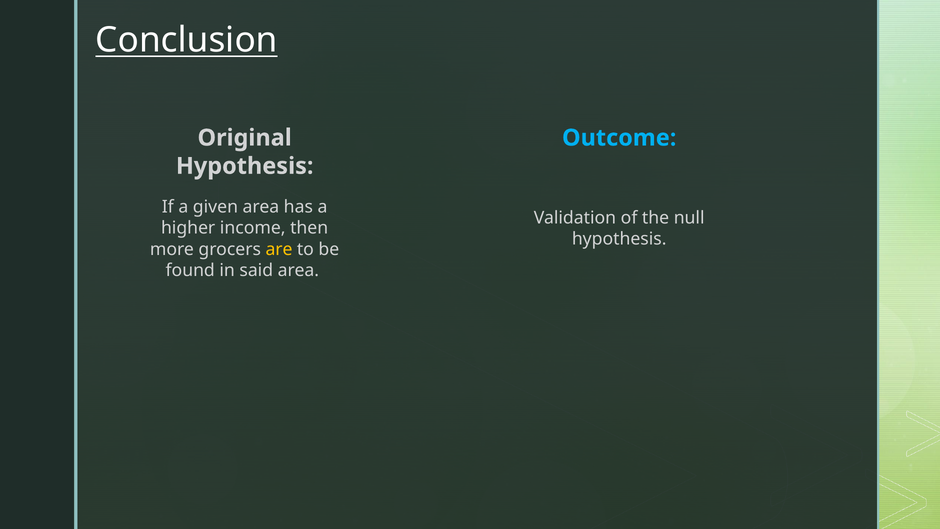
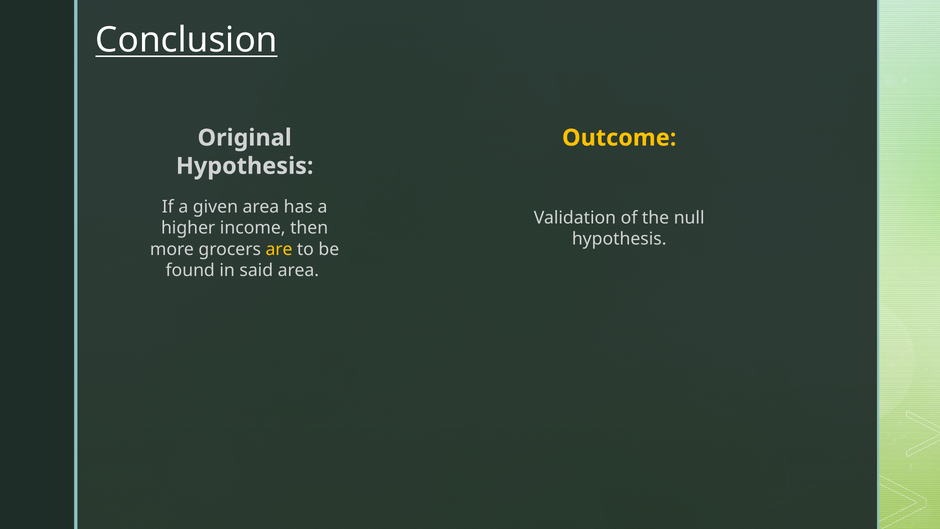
Outcome colour: light blue -> yellow
